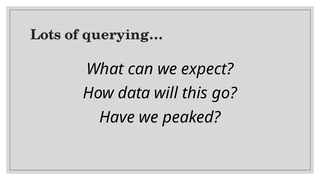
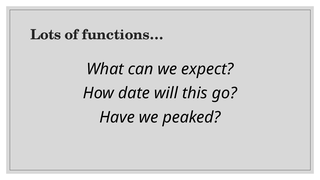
querying…: querying… -> functions…
data: data -> date
